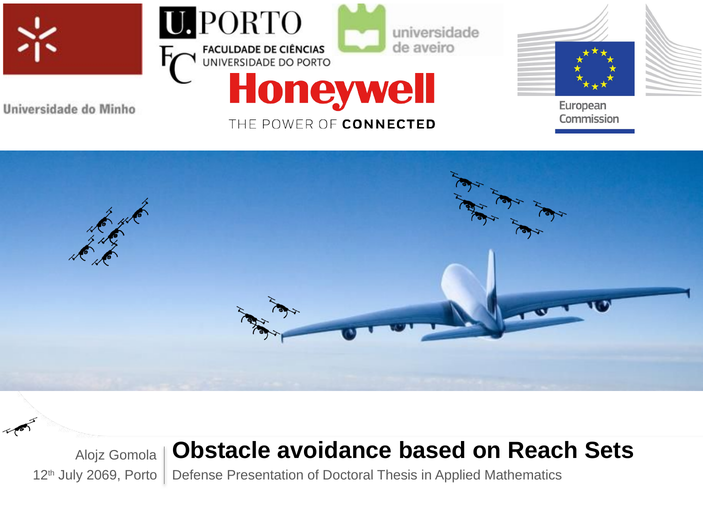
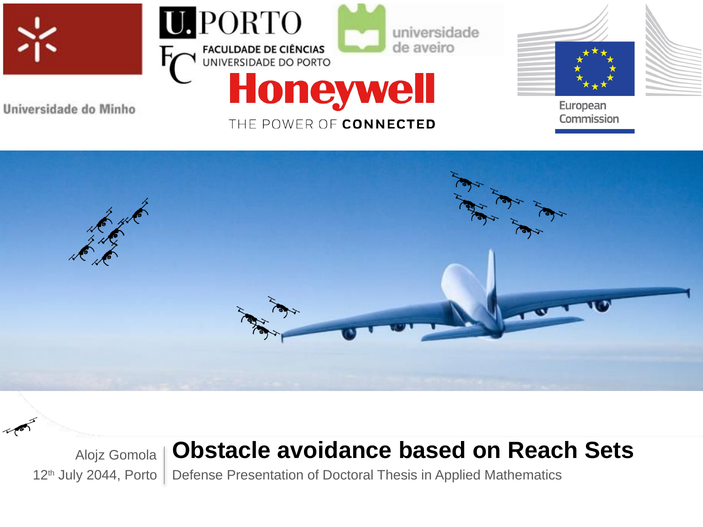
2069: 2069 -> 2044
